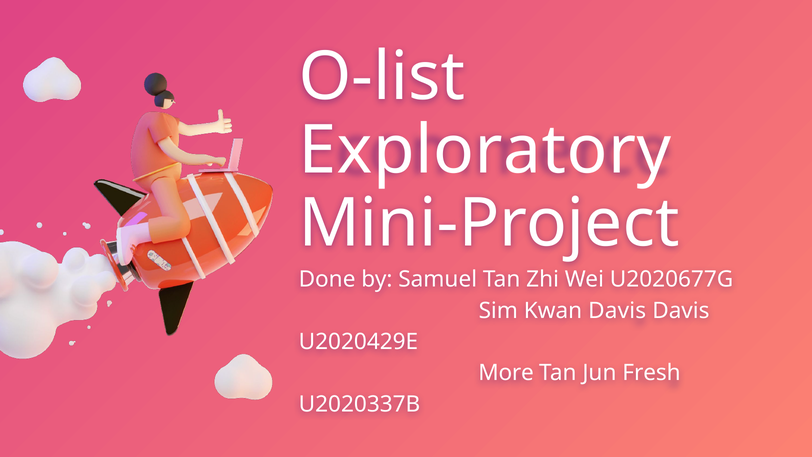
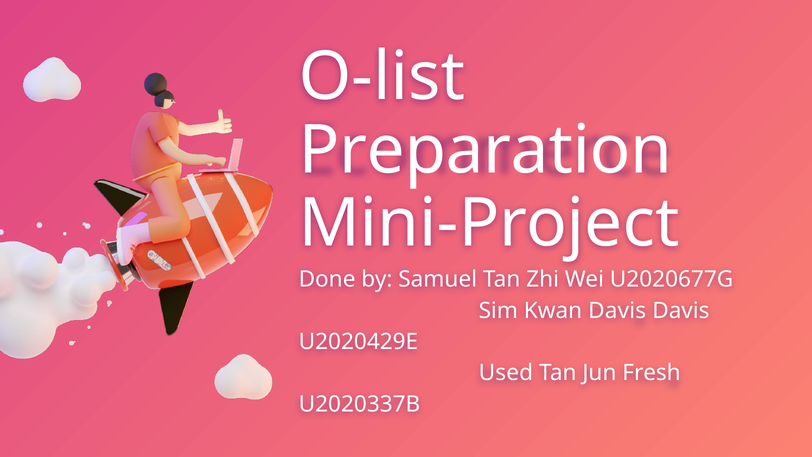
Exploratory: Exploratory -> Preparation
More: More -> Used
